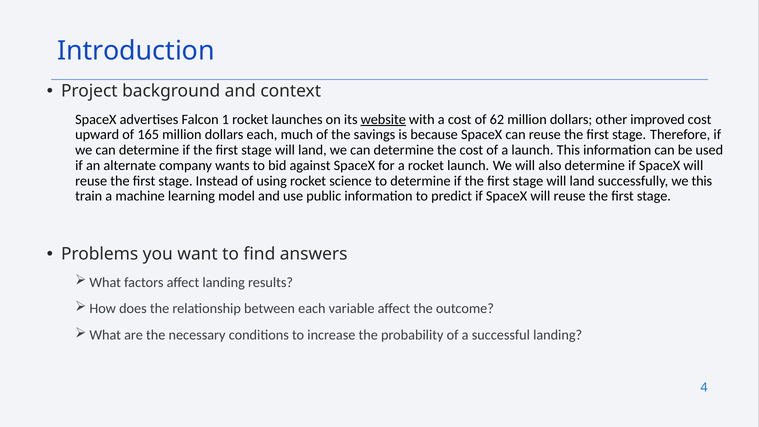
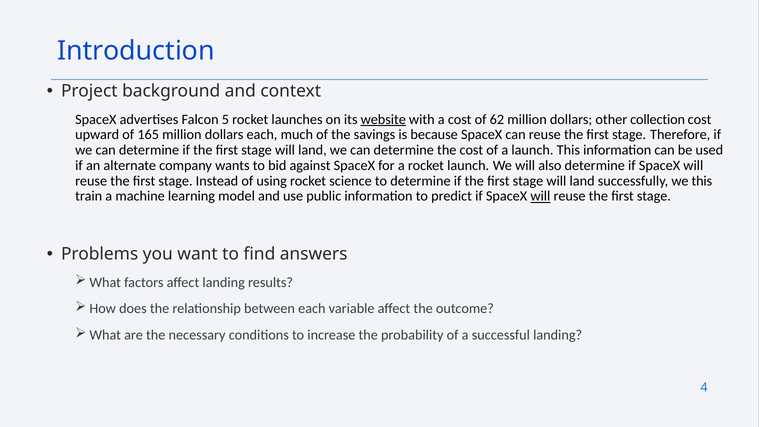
1: 1 -> 5
improved: improved -> collection
will at (540, 196) underline: none -> present
